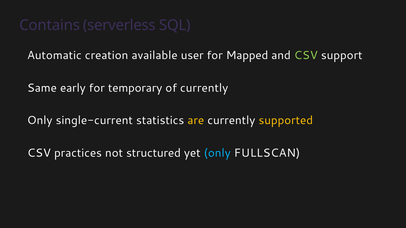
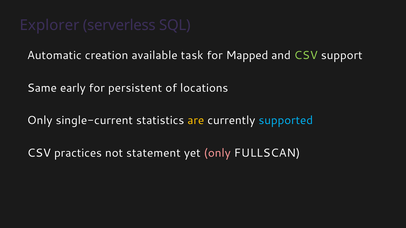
Contains: Contains -> Explorer
user: user -> task
temporary: temporary -> persistent
of currently: currently -> locations
supported colour: yellow -> light blue
structured: structured -> statement
only at (217, 153) colour: light blue -> pink
